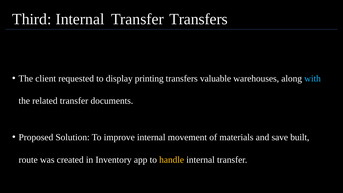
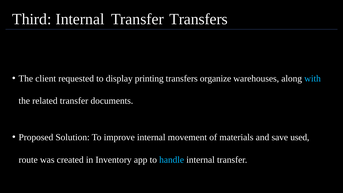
valuable: valuable -> organize
built: built -> used
handle colour: yellow -> light blue
